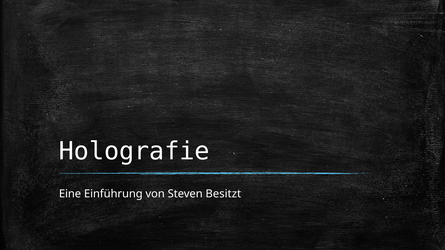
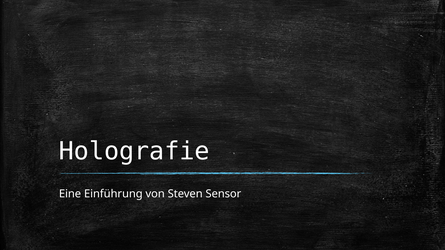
Besitzt: Besitzt -> Sensor
